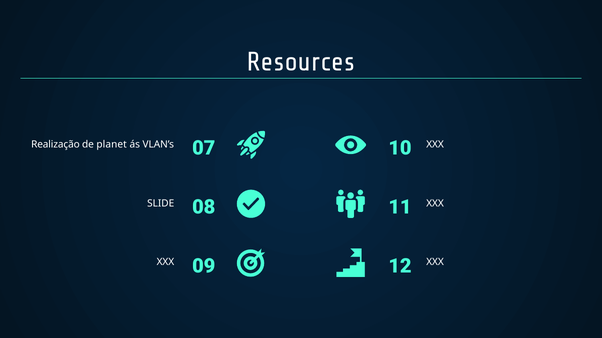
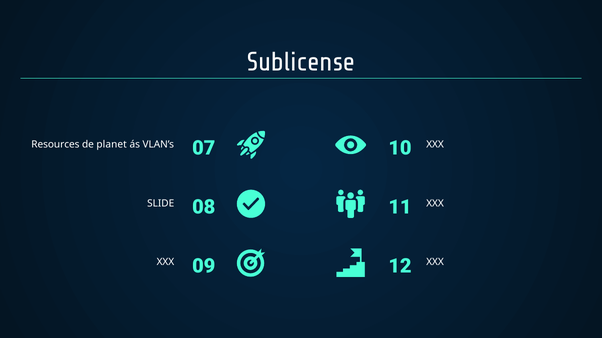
Resources: Resources -> Sublicense
Realização: Realização -> Resources
